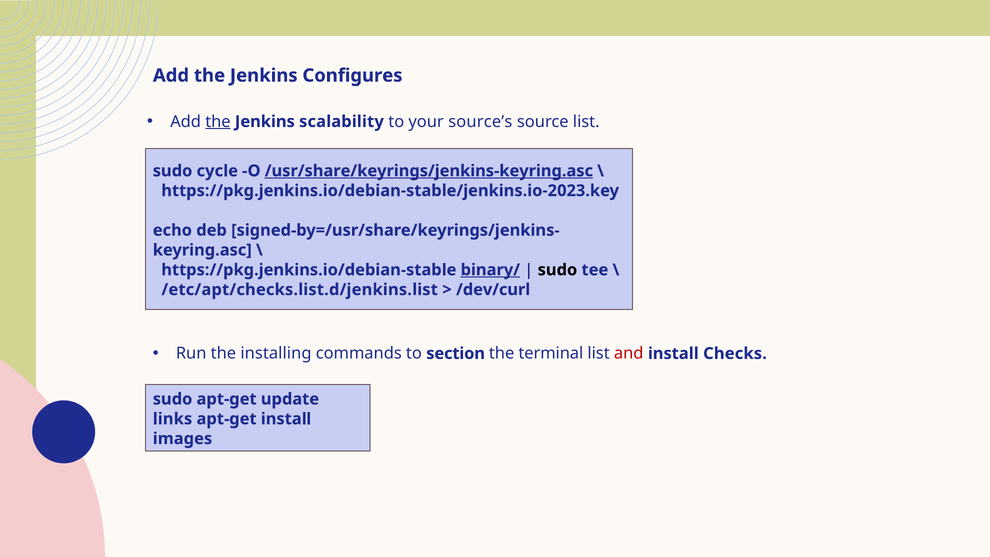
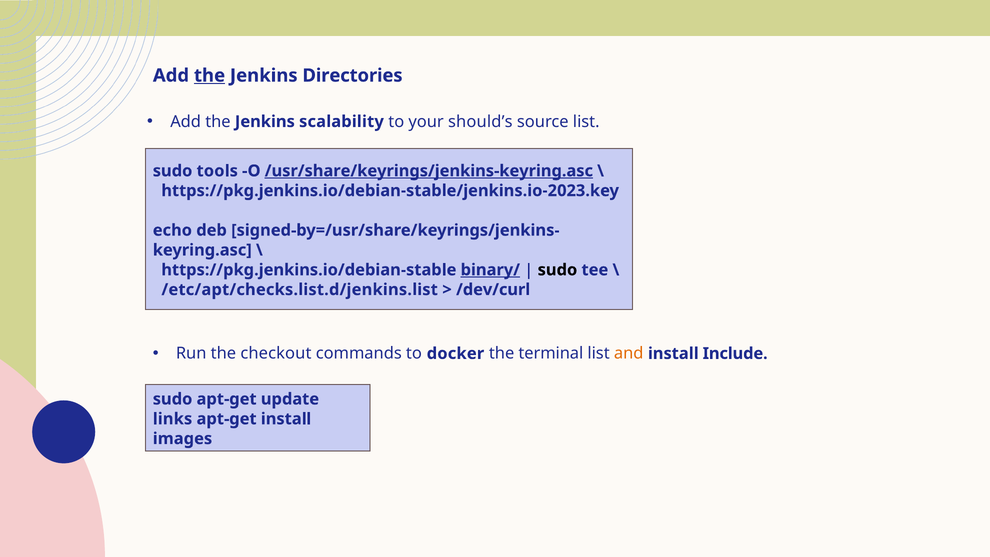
the at (210, 76) underline: none -> present
Configures: Configures -> Directories
the at (218, 122) underline: present -> none
source’s: source’s -> should’s
cycle: cycle -> tools
installing: installing -> checkout
section: section -> docker
and colour: red -> orange
Checks: Checks -> Include
